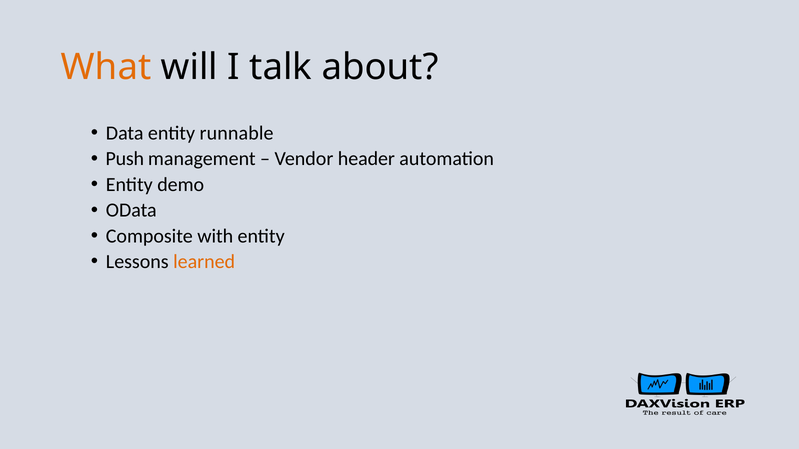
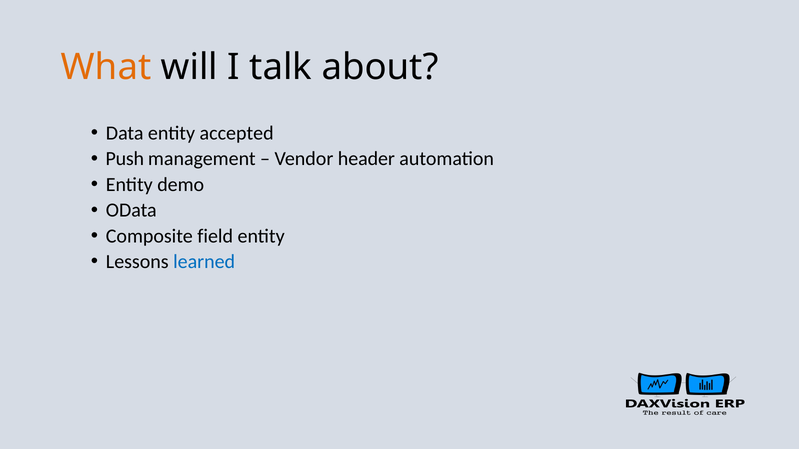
runnable: runnable -> accepted
with: with -> field
learned colour: orange -> blue
